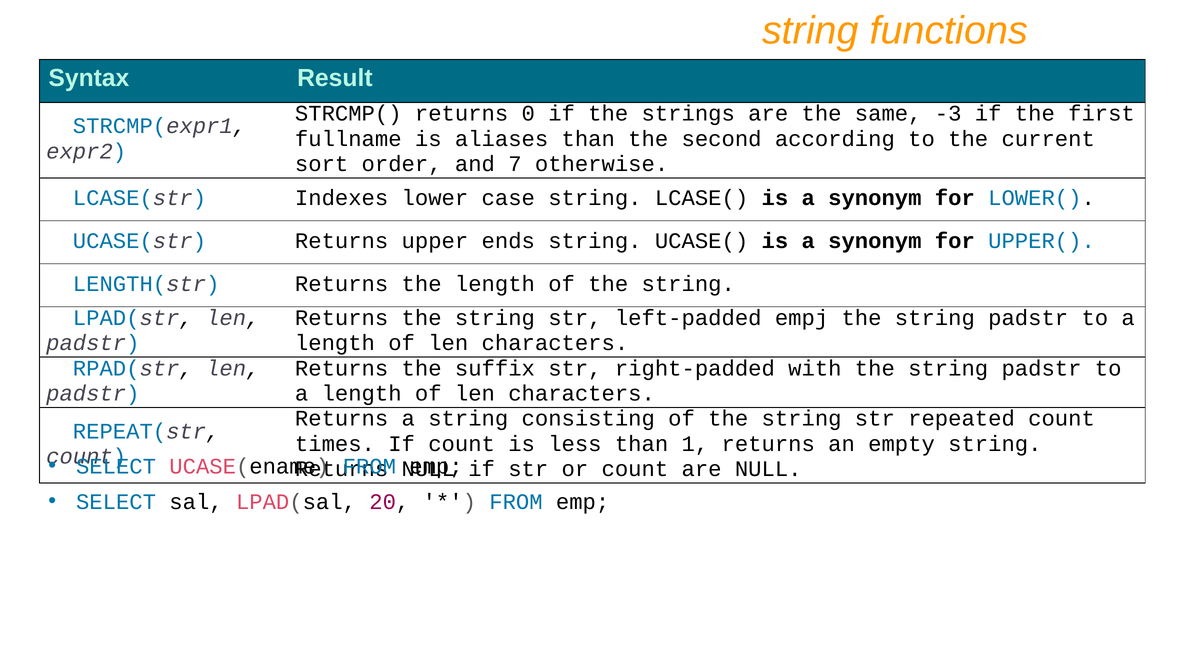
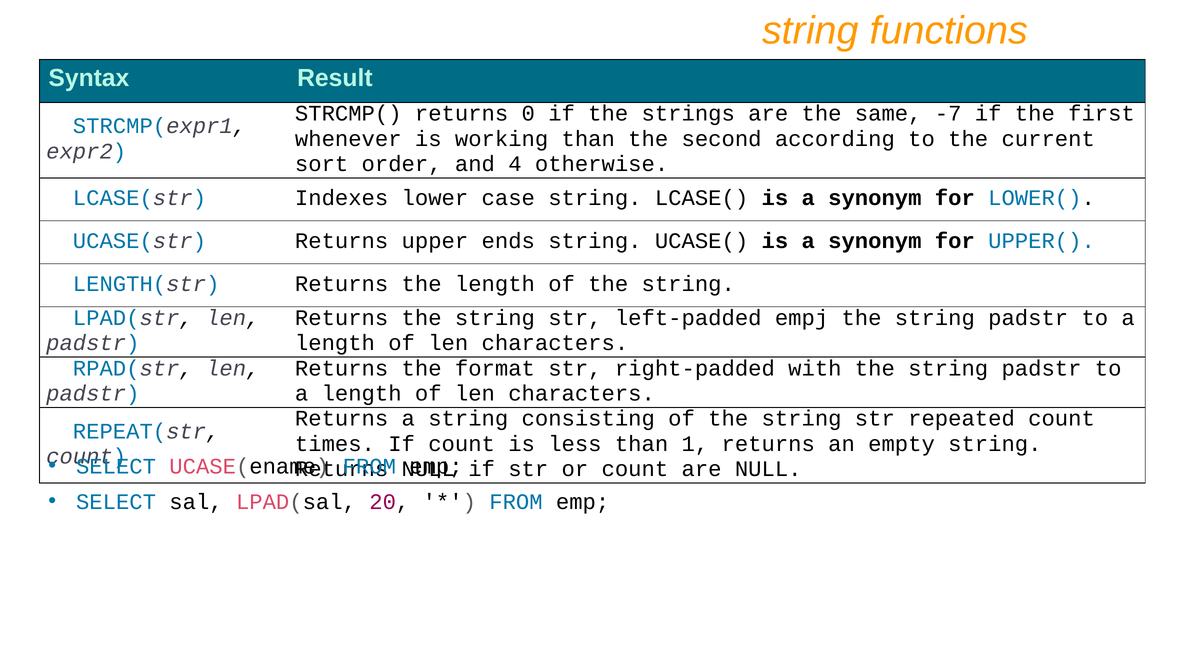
-3: -3 -> -7
fullname: fullname -> whenever
aliases: aliases -> working
7: 7 -> 4
suffix: suffix -> format
